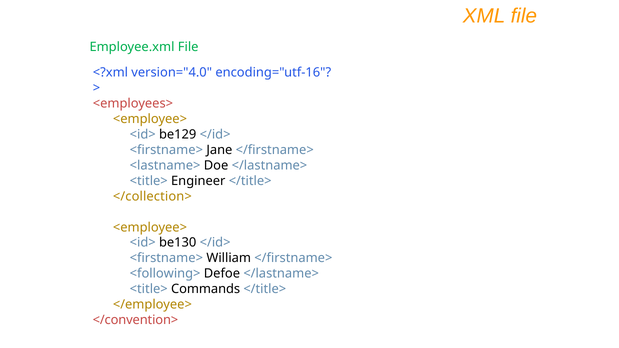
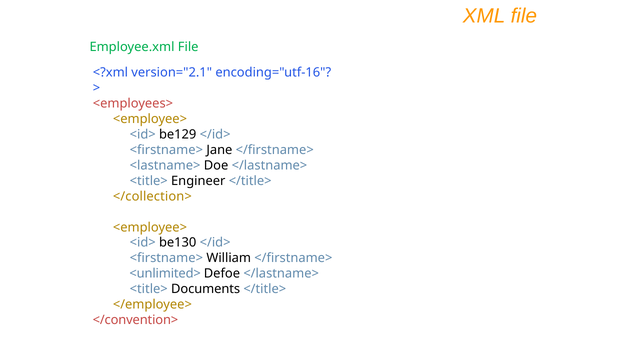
version="4.0: version="4.0 -> version="2.1
<following>: <following> -> <unlimited>
Commands: Commands -> Documents
